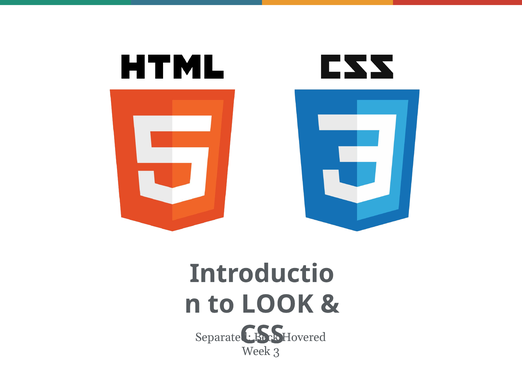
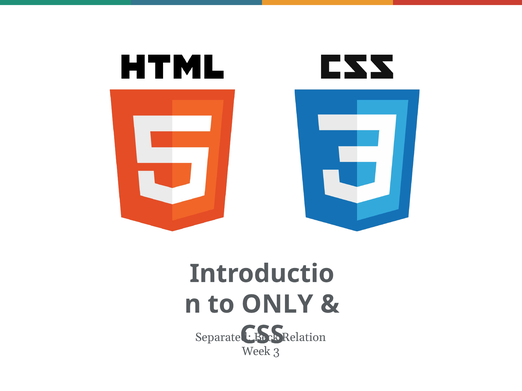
LOOK: LOOK -> ONLY
Hovered: Hovered -> Relation
